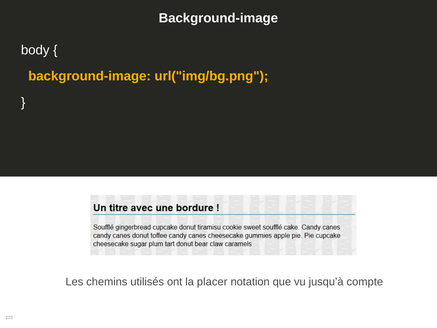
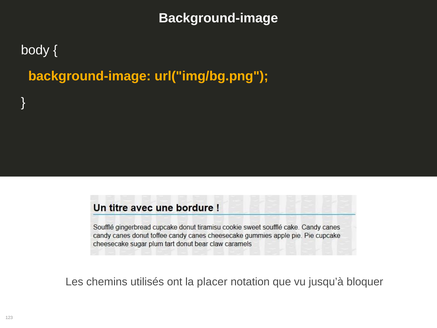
compte: compte -> bloquer
